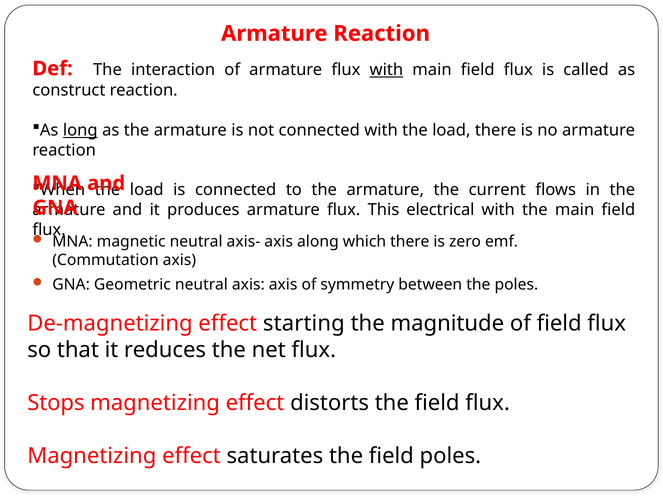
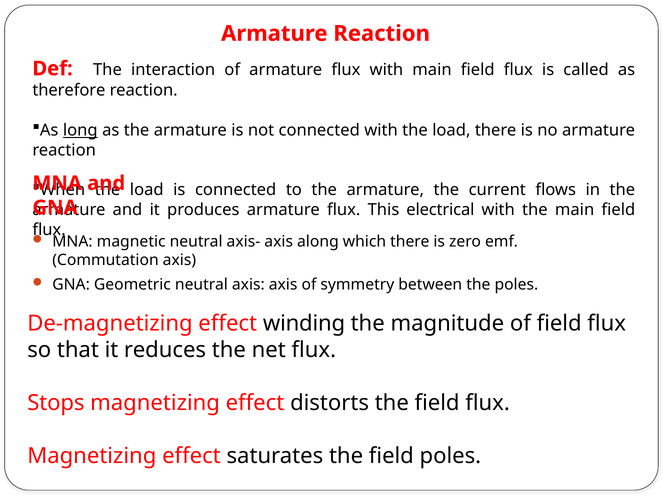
with at (386, 70) underline: present -> none
construct: construct -> therefore
starting: starting -> winding
